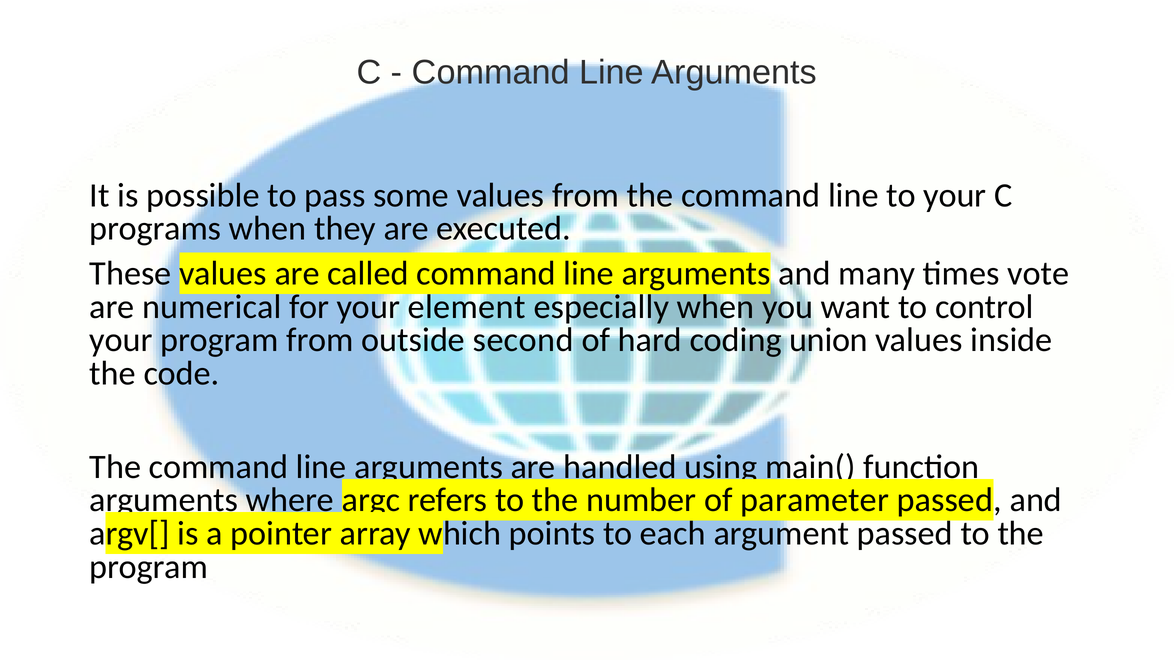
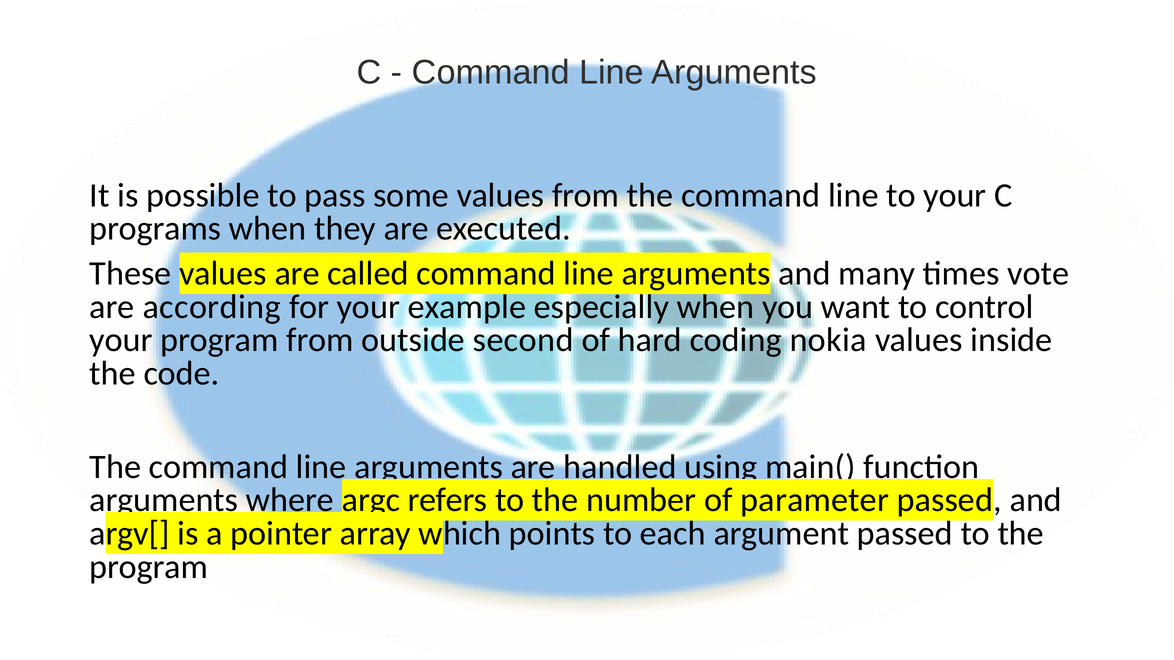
numerical: numerical -> according
element: element -> example
union: union -> nokia
